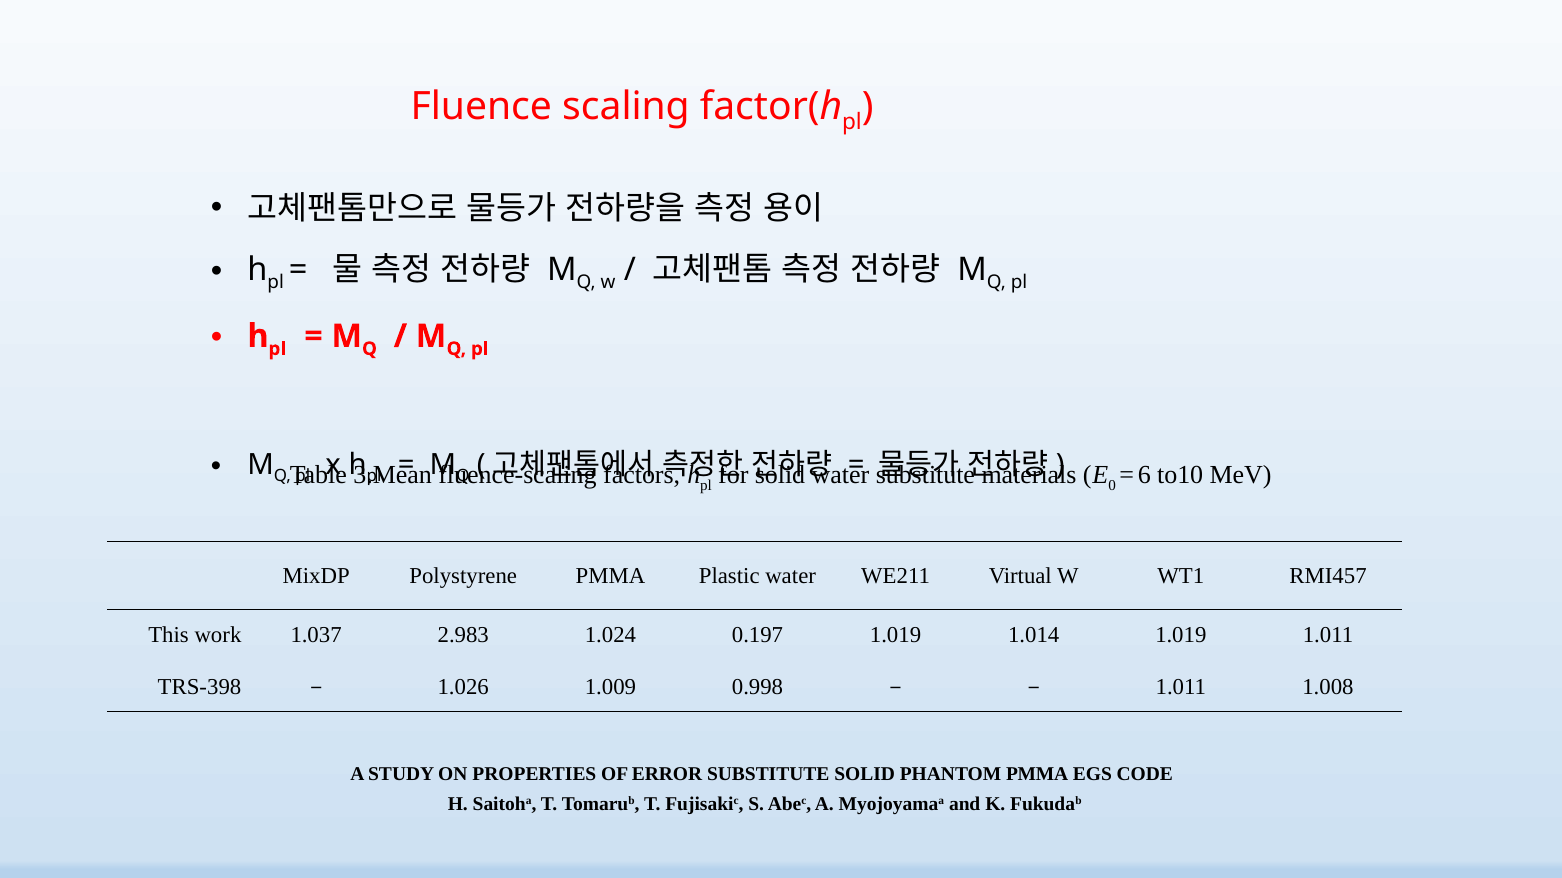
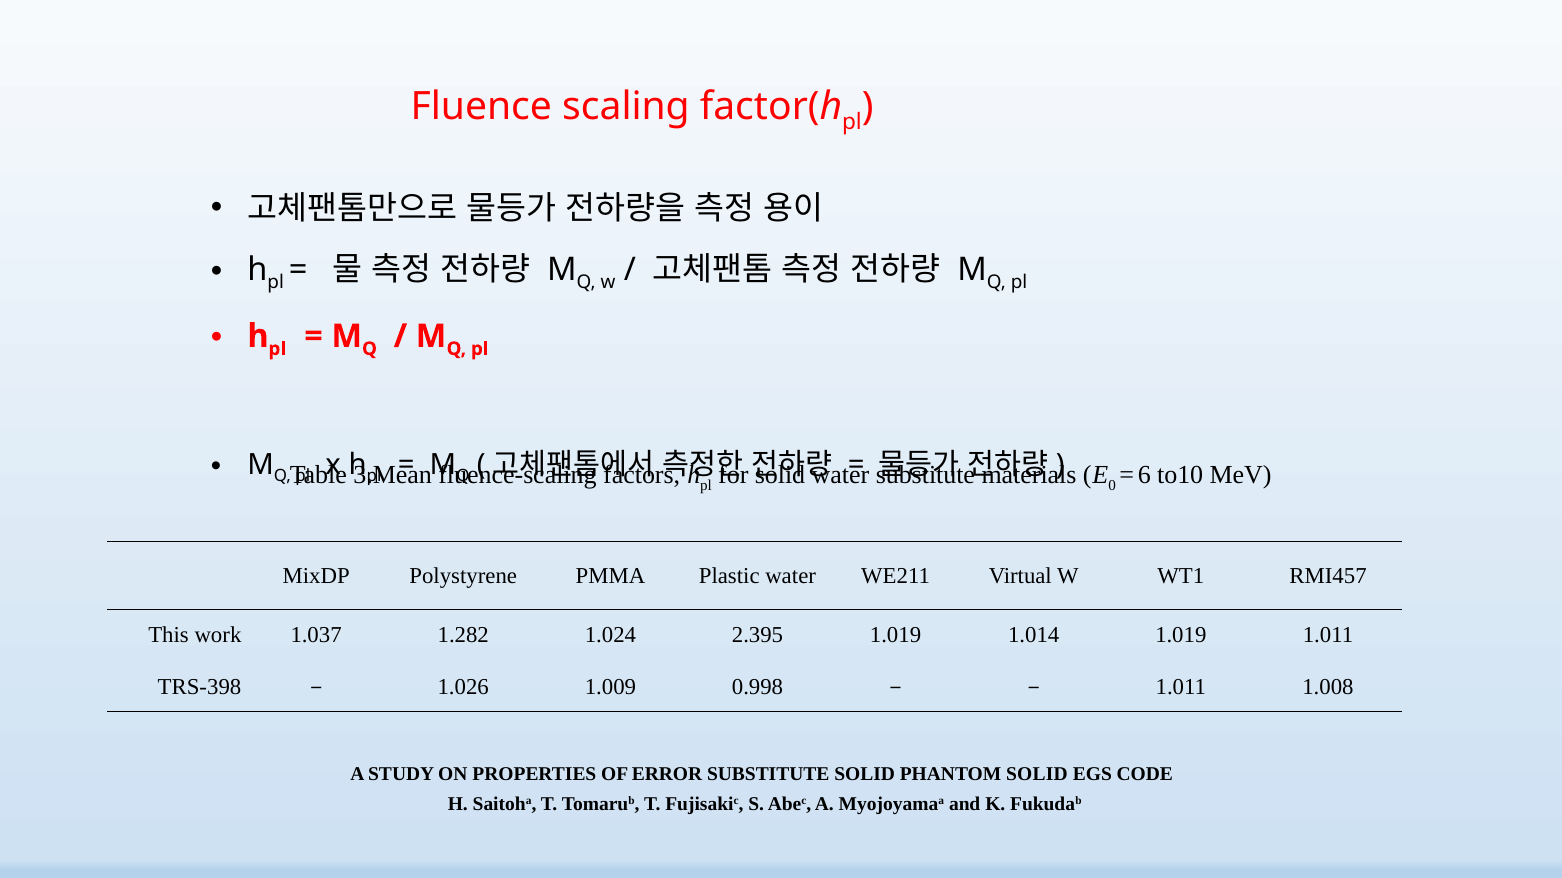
2.983: 2.983 -> 1.282
0.197: 0.197 -> 2.395
PHANTOM PMMA: PMMA -> SOLID
